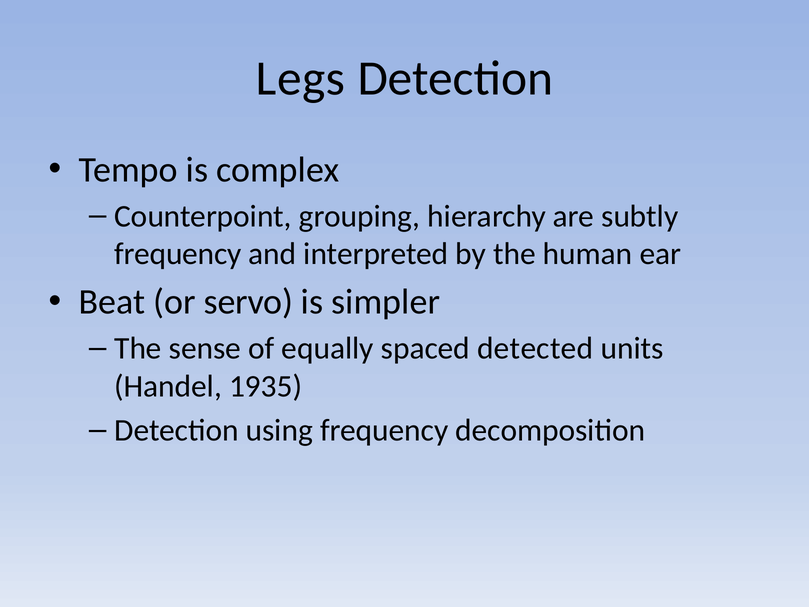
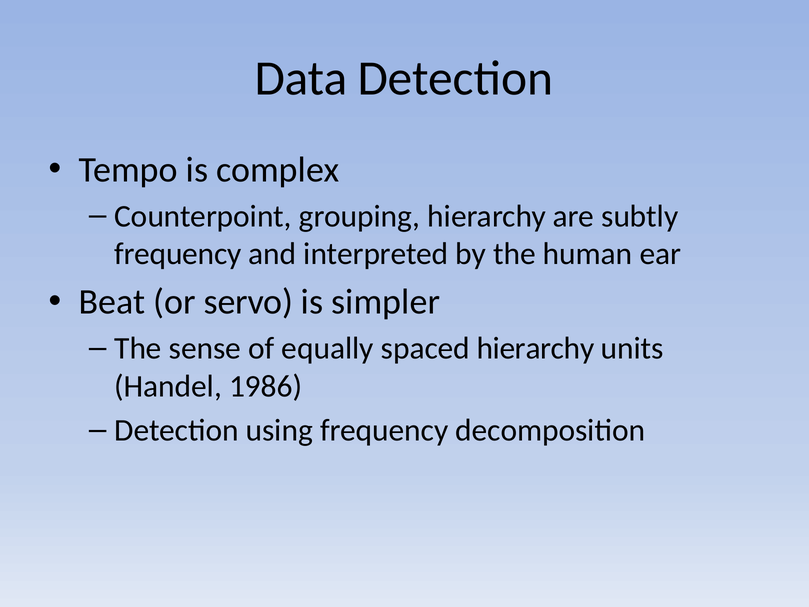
Legs: Legs -> Data
spaced detected: detected -> hierarchy
1935: 1935 -> 1986
